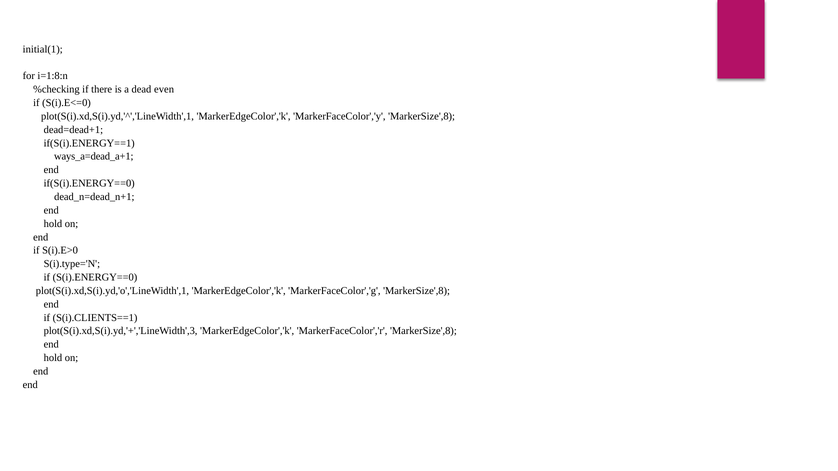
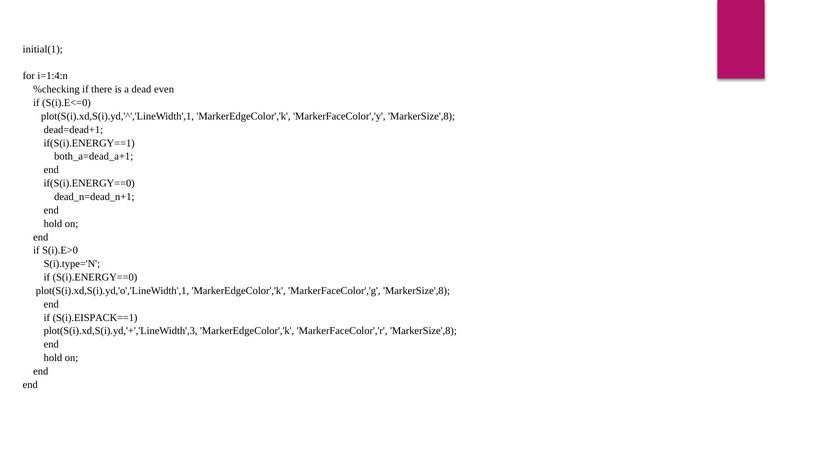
i=1:8:n: i=1:8:n -> i=1:4:n
ways_a=dead_a+1: ways_a=dead_a+1 -> both_a=dead_a+1
S(i).CLIENTS==1: S(i).CLIENTS==1 -> S(i).EISPACK==1
